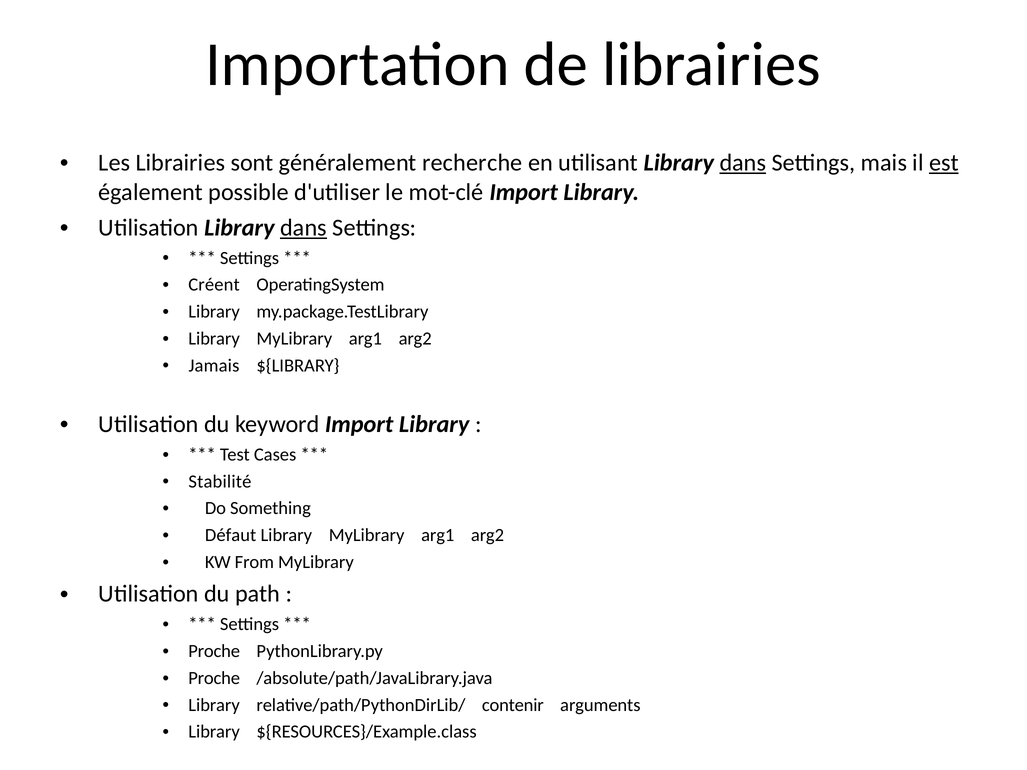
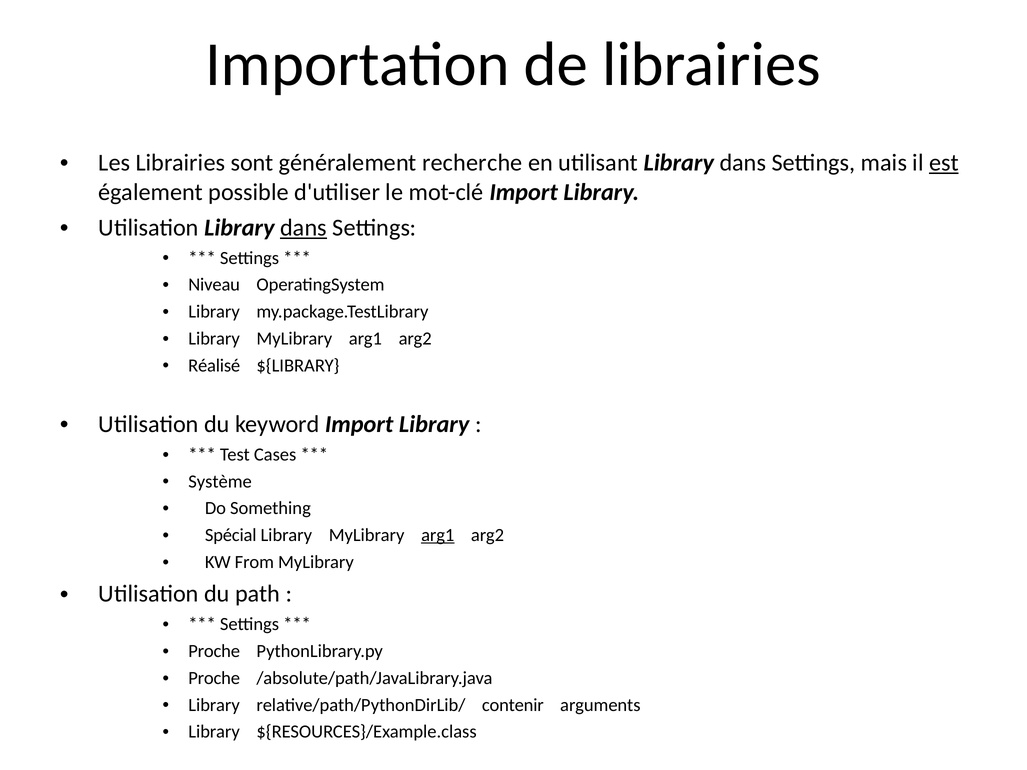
dans at (743, 163) underline: present -> none
Créent: Créent -> Niveau
Jamais: Jamais -> Réalisé
Stabilité: Stabilité -> Système
Défaut: Défaut -> Spécial
arg1 at (438, 535) underline: none -> present
